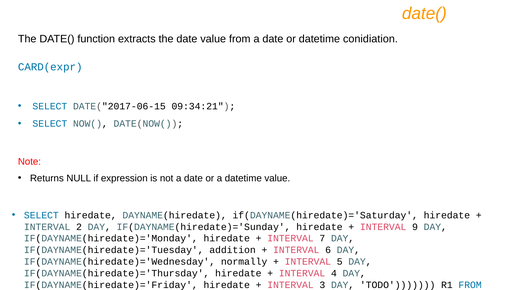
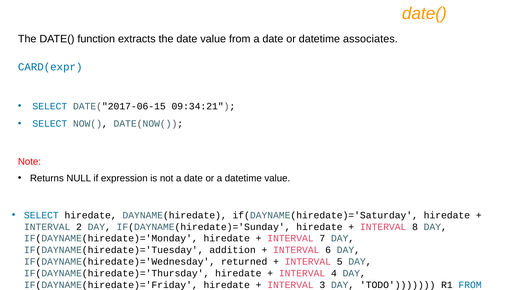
conidiation: conidiation -> associates
9: 9 -> 8
normally: normally -> returned
